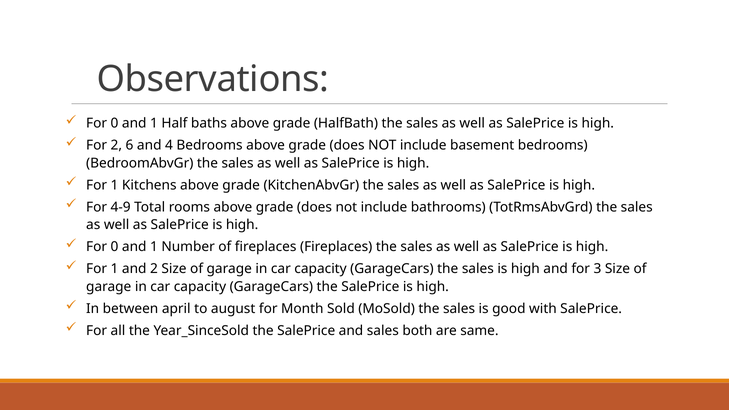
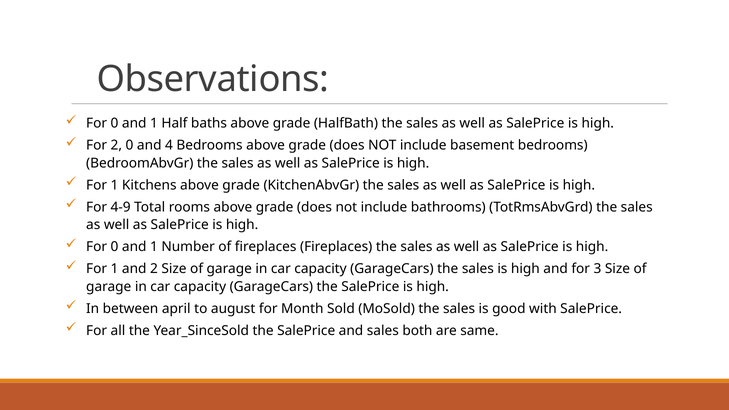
2 6: 6 -> 0
